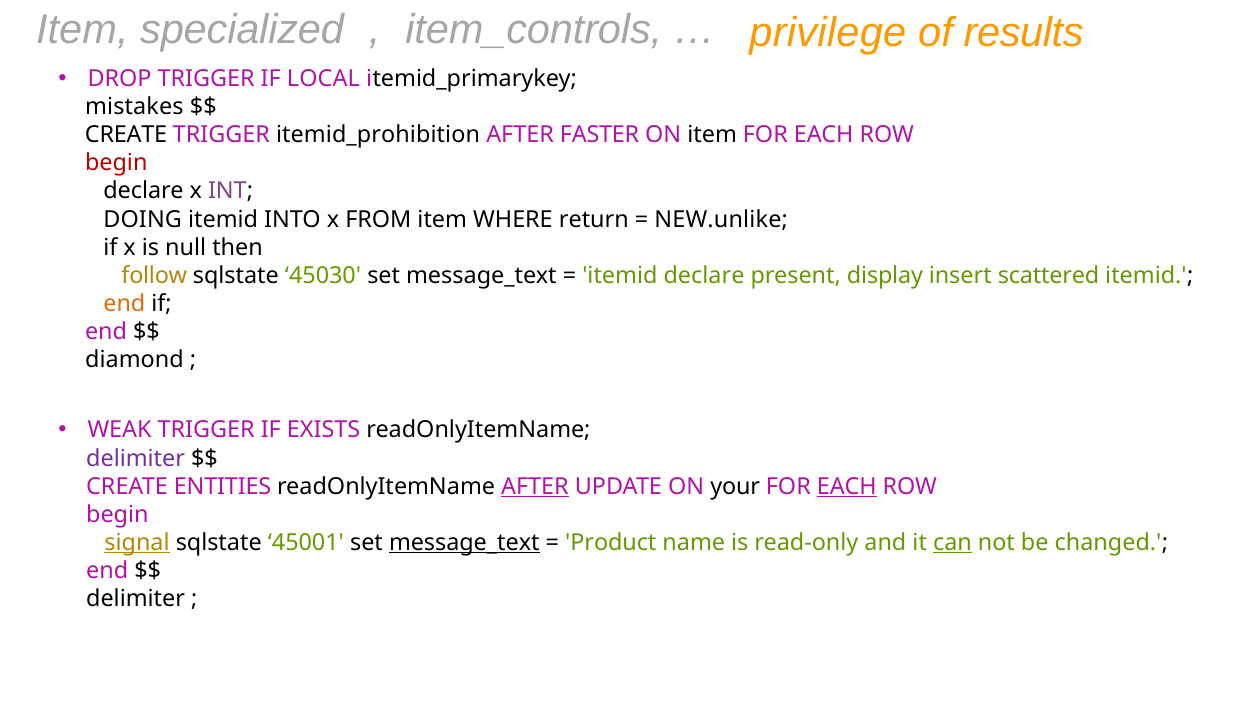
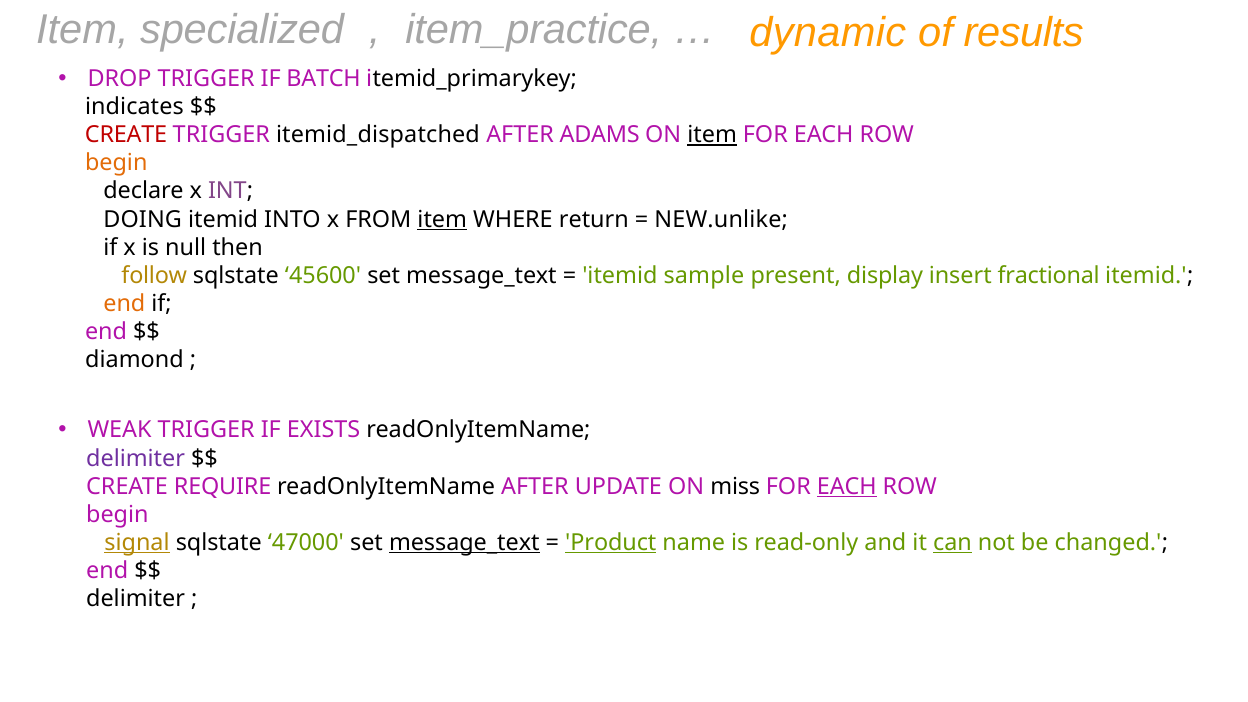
item_controls: item_controls -> item_practice
privilege: privilege -> dynamic
LOCAL: LOCAL -> BATCH
mistakes: mistakes -> indicates
CREATE at (126, 135) colour: black -> red
itemid_prohibition: itemid_prohibition -> itemid_dispatched
FASTER: FASTER -> ADAMS
item at (712, 135) underline: none -> present
begin at (116, 163) colour: red -> orange
item at (442, 219) underline: none -> present
45030: 45030 -> 45600
itemid declare: declare -> sample
scattered: scattered -> fractional
ENTITIES: ENTITIES -> REQUIRE
AFTER at (535, 486) underline: present -> none
your: your -> miss
45001: 45001 -> 47000
Product underline: none -> present
